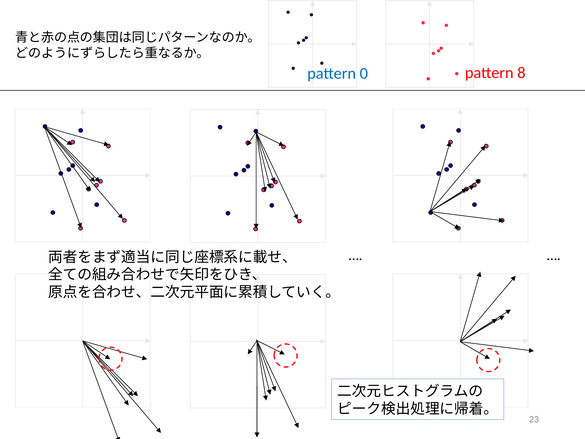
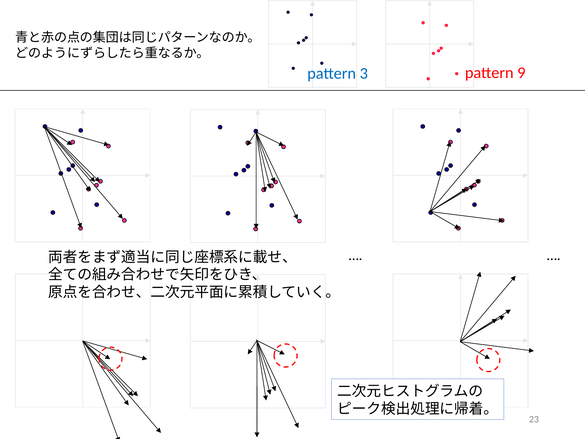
0: 0 -> 3
8: 8 -> 9
